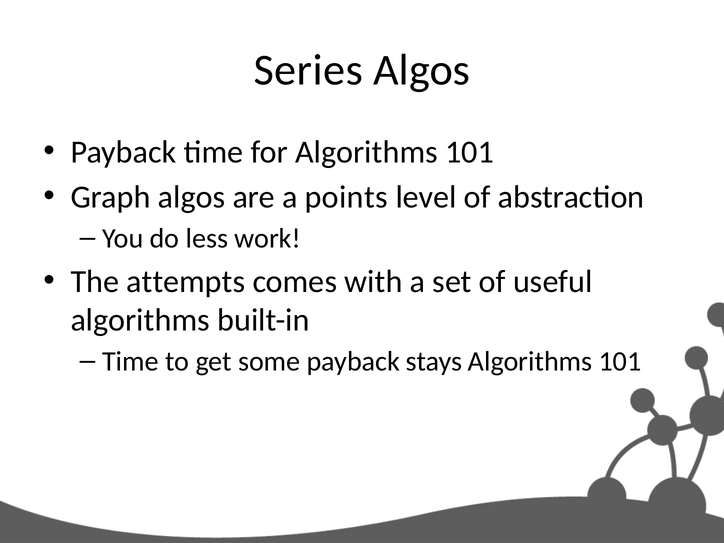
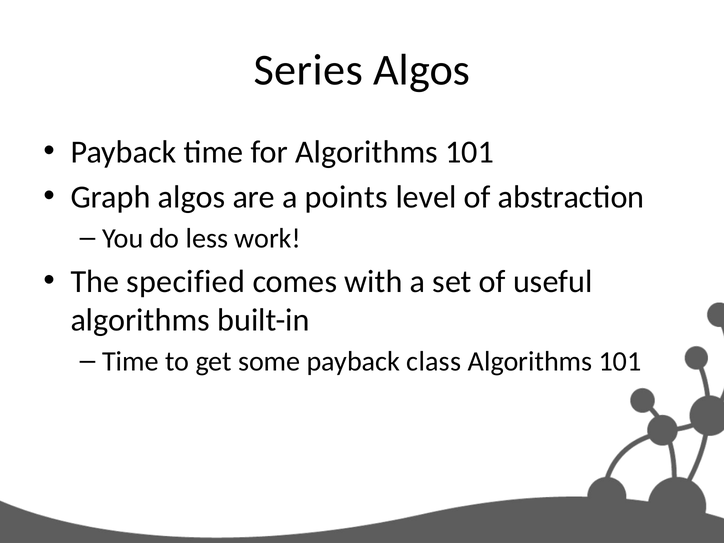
attempts: attempts -> specified
stays: stays -> class
